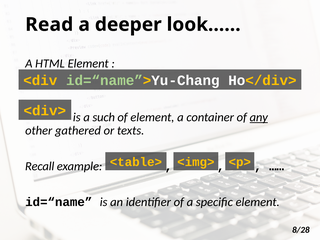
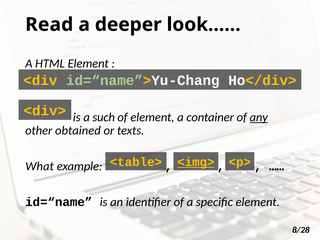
gathered: gathered -> obtained
<img> underline: none -> present
Recall: Recall -> What
